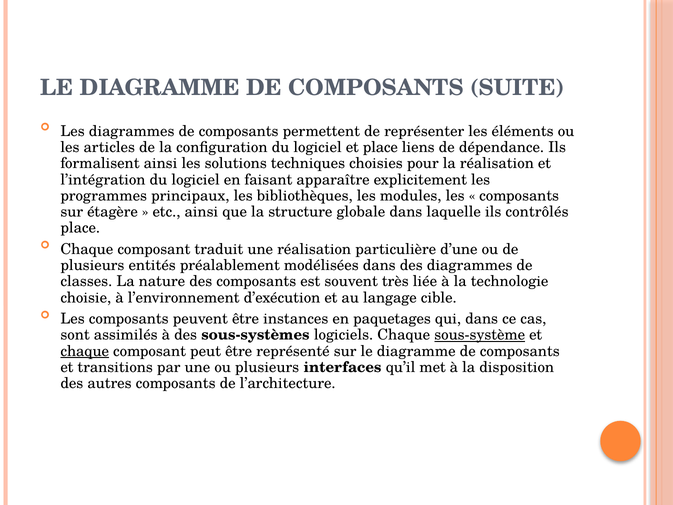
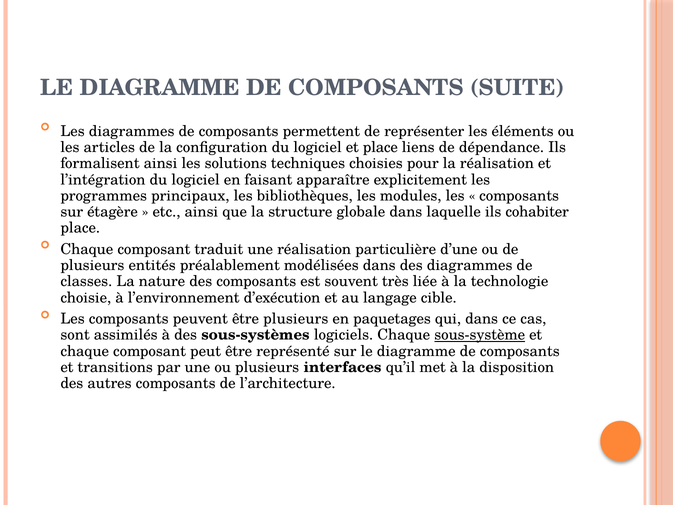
contrôlés: contrôlés -> cohabiter
être instances: instances -> plusieurs
chaque at (85, 351) underline: present -> none
